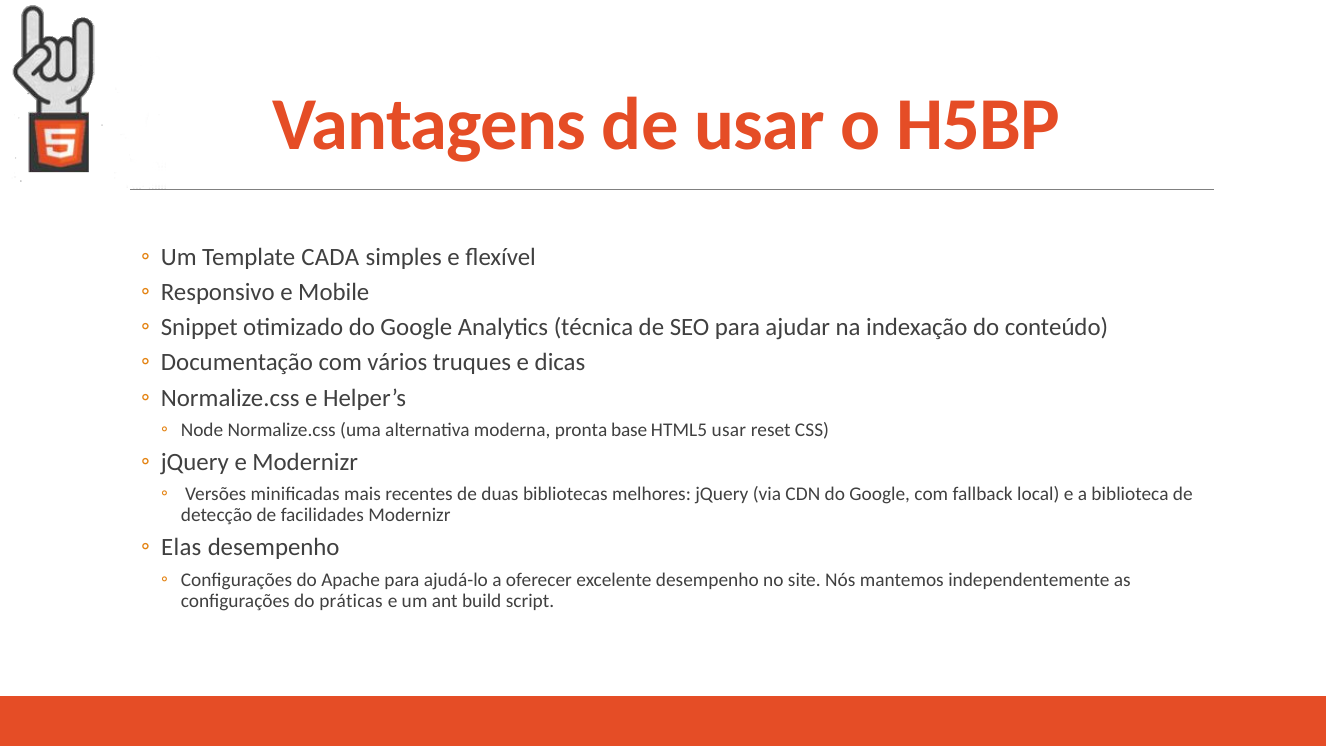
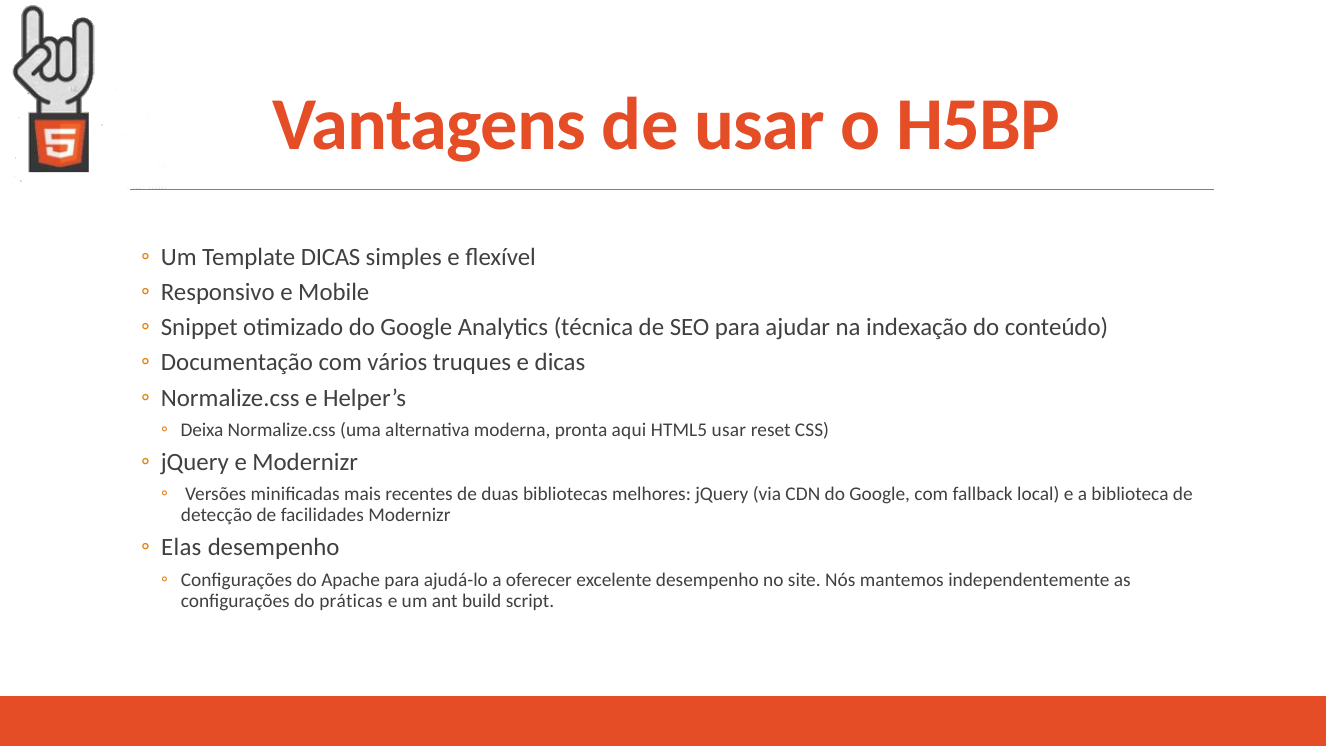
Template CADA: CADA -> DICAS
Node: Node -> Deixa
base: base -> aqui
